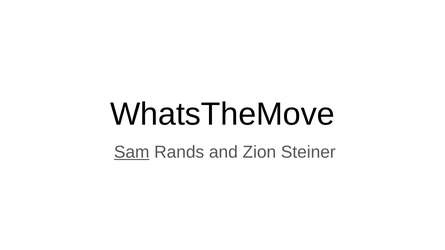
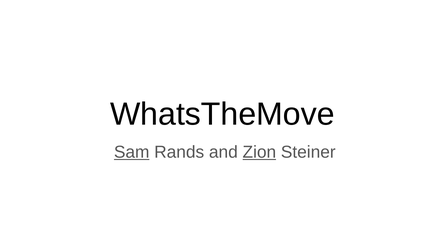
Zion underline: none -> present
